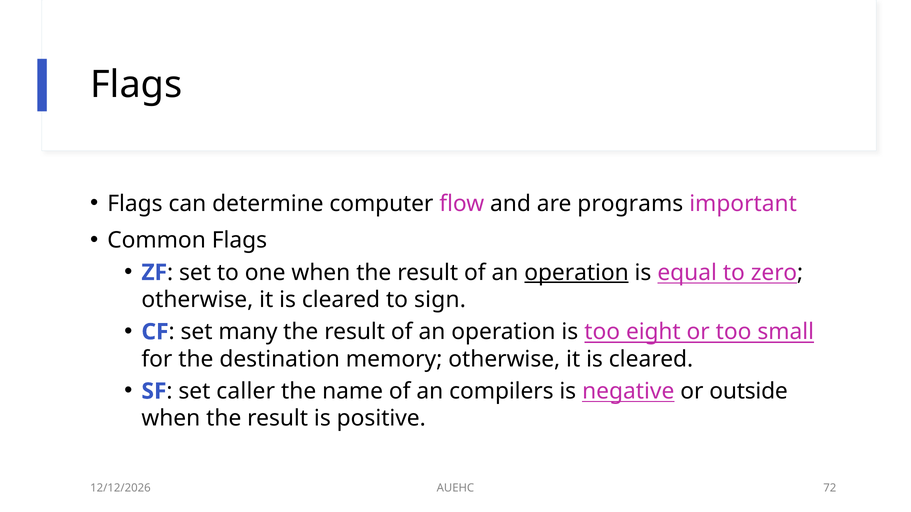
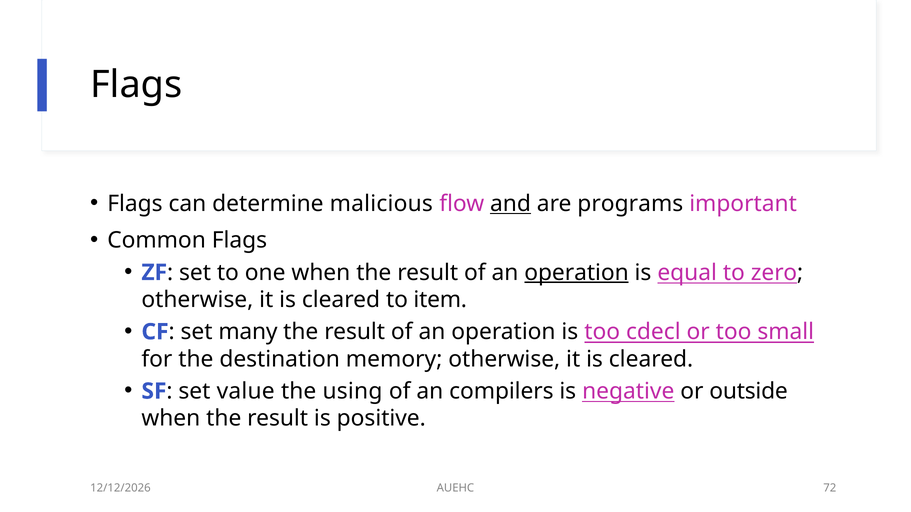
computer: computer -> malicious
and underline: none -> present
sign: sign -> item
eight: eight -> cdecl
caller: caller -> value
name: name -> using
